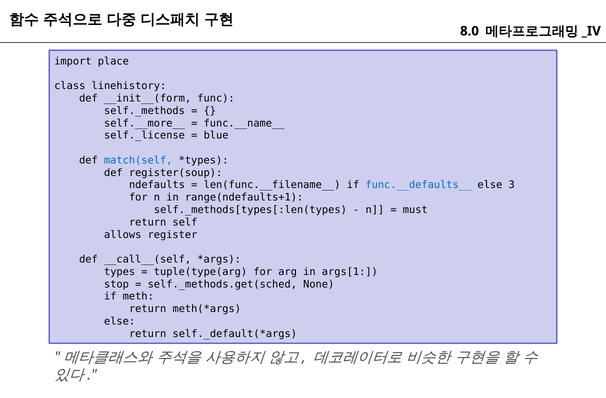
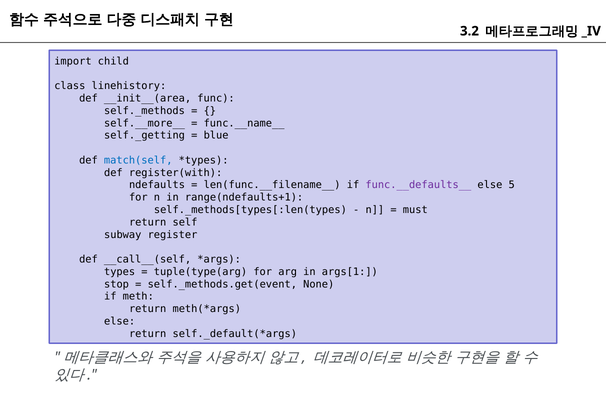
8.0: 8.0 -> 3.2
place: place -> child
__init__(form: __init__(form -> __init__(area
self._license: self._license -> self._getting
register(soup: register(soup -> register(with
func.__defaults__ colour: blue -> purple
3: 3 -> 5
allows: allows -> subway
self._methods.get(sched: self._methods.get(sched -> self._methods.get(event
